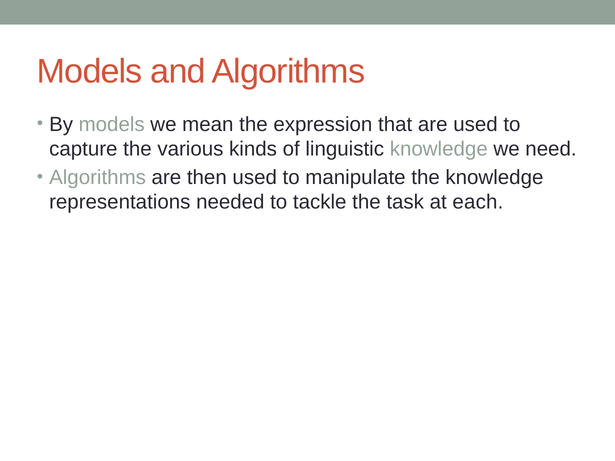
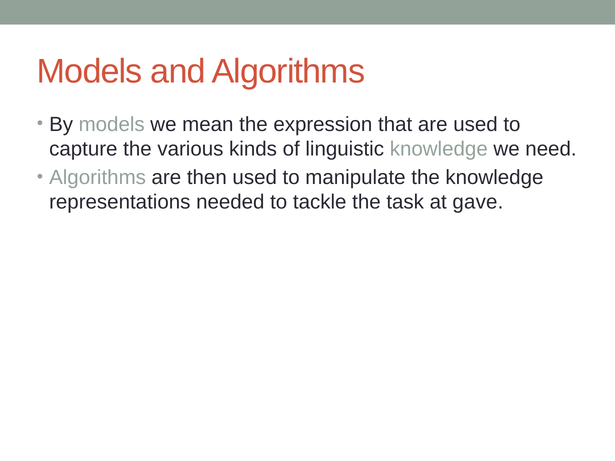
each: each -> gave
